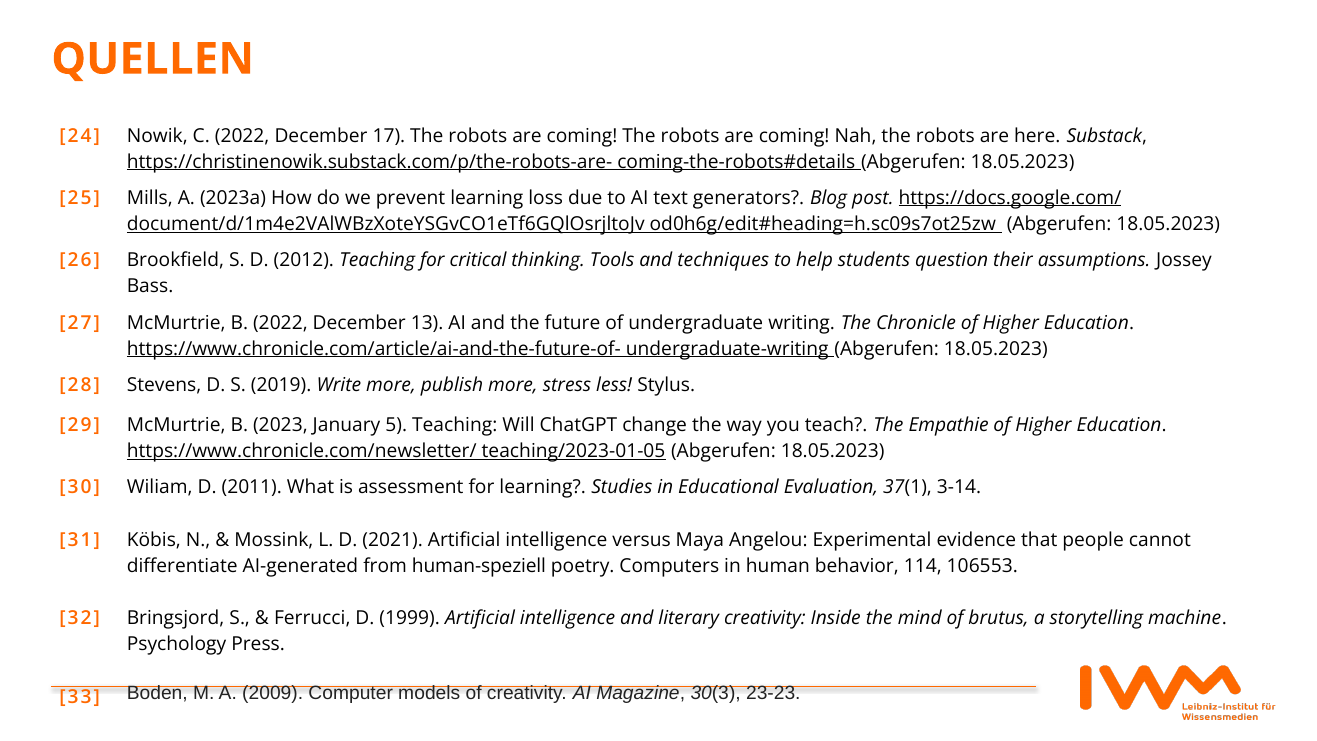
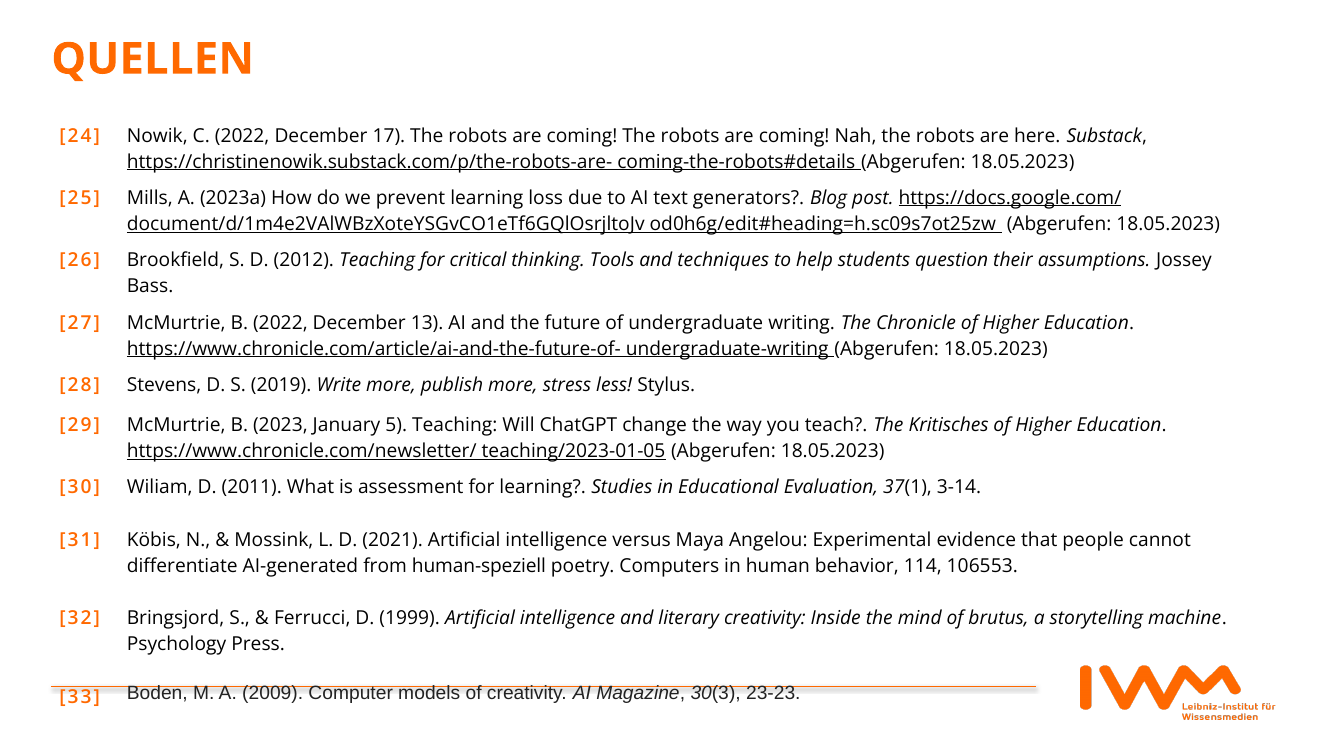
Empathie: Empathie -> Kritisches
